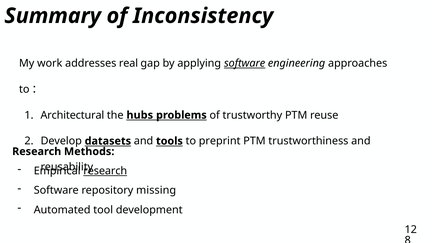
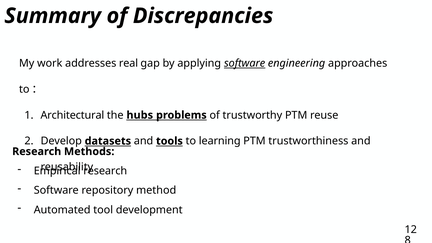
Inconsistency: Inconsistency -> Discrepancies
preprint: preprint -> learning
research at (105, 171) underline: present -> none
missing: missing -> method
